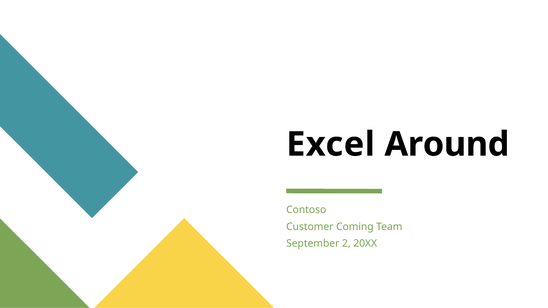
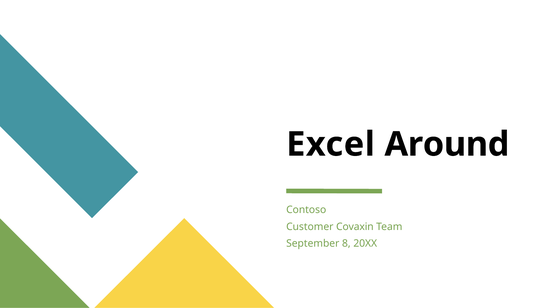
Coming: Coming -> Covaxin
2: 2 -> 8
